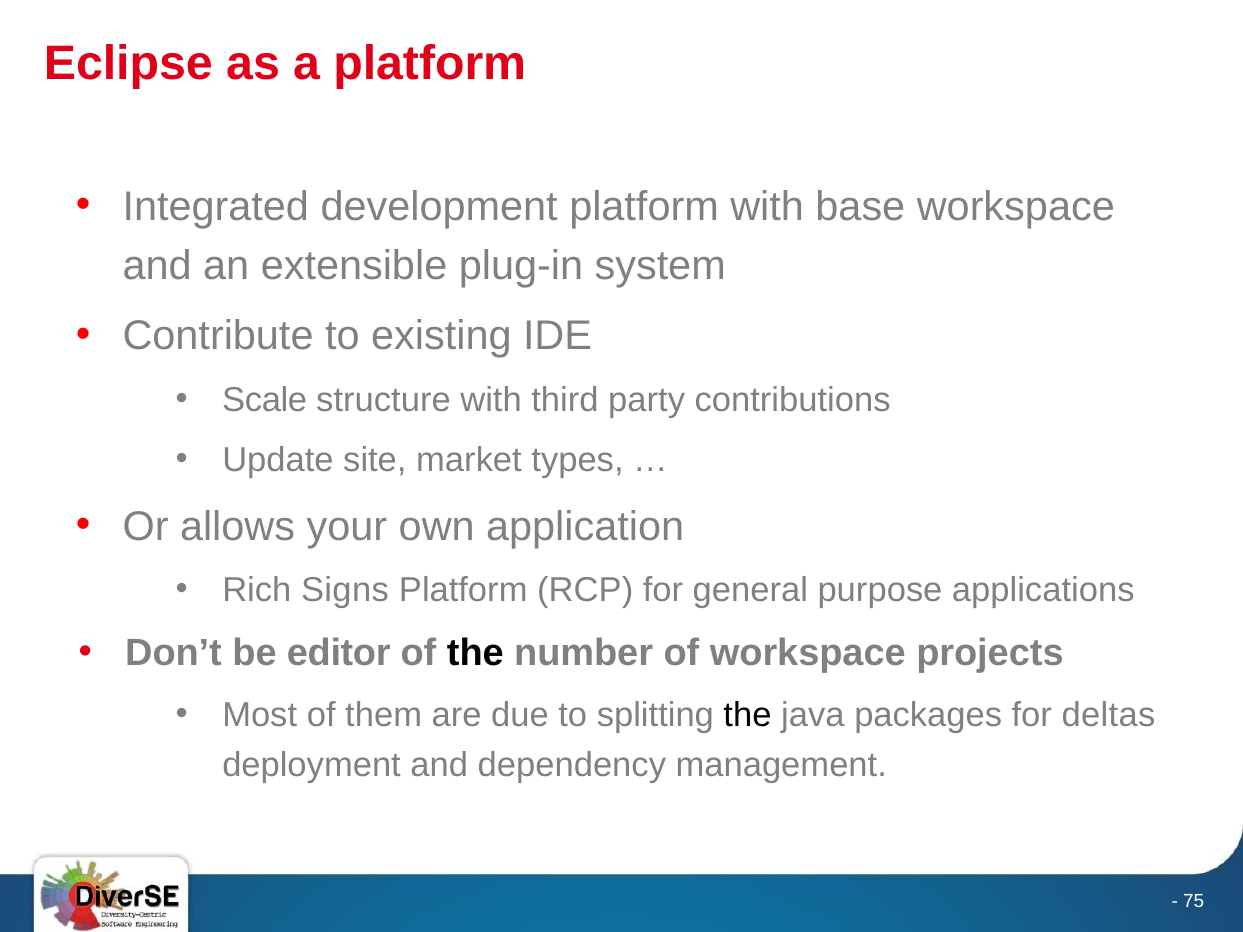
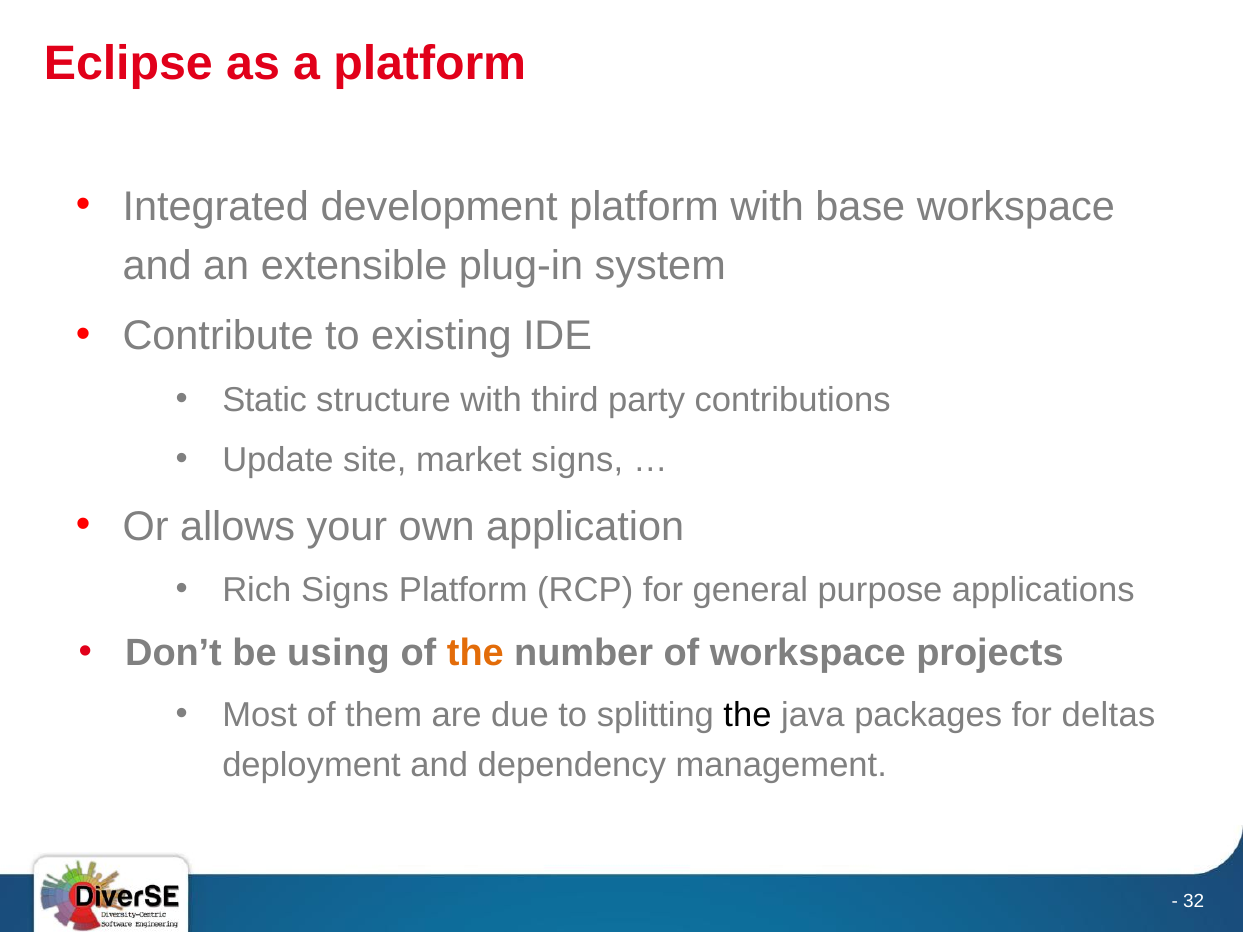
Scale: Scale -> Static
market types: types -> signs
editor: editor -> using
the at (475, 653) colour: black -> orange
75: 75 -> 32
